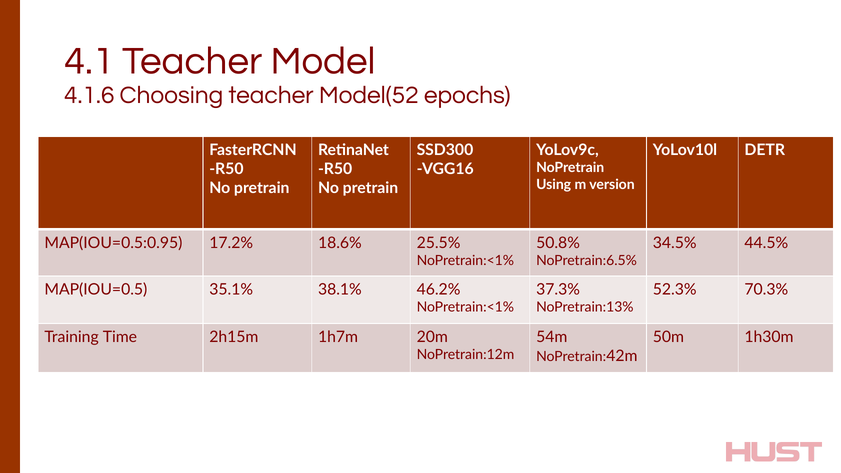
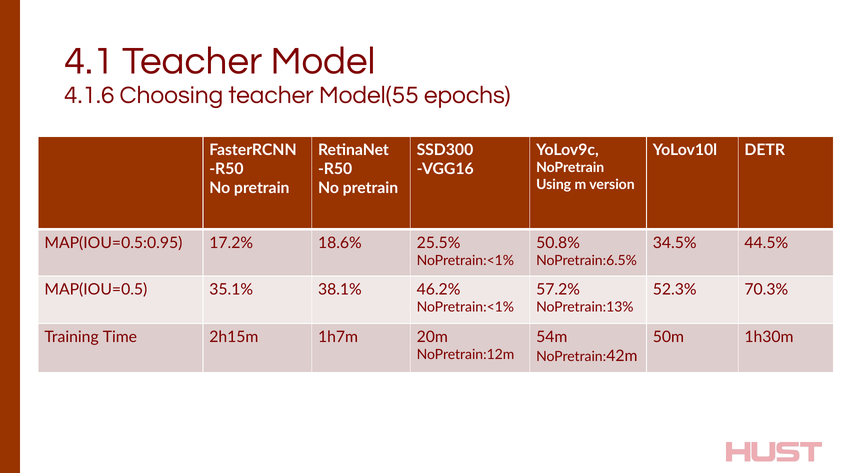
Model(52: Model(52 -> Model(55
37.3%: 37.3% -> 57.2%
